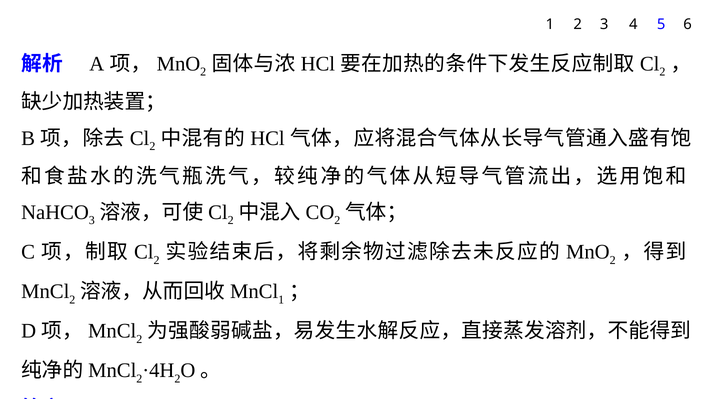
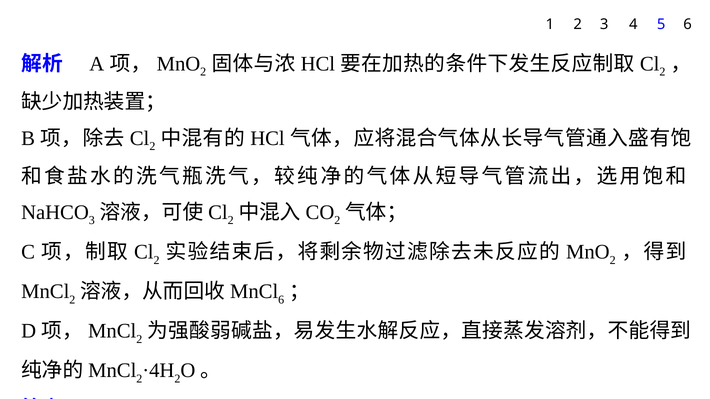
1 at (281, 300): 1 -> 6
